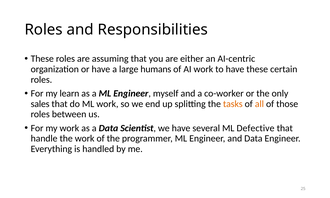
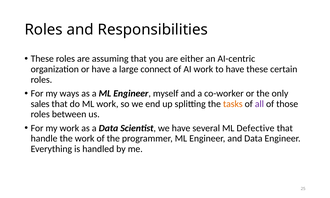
humans: humans -> connect
learn: learn -> ways
all colour: orange -> purple
